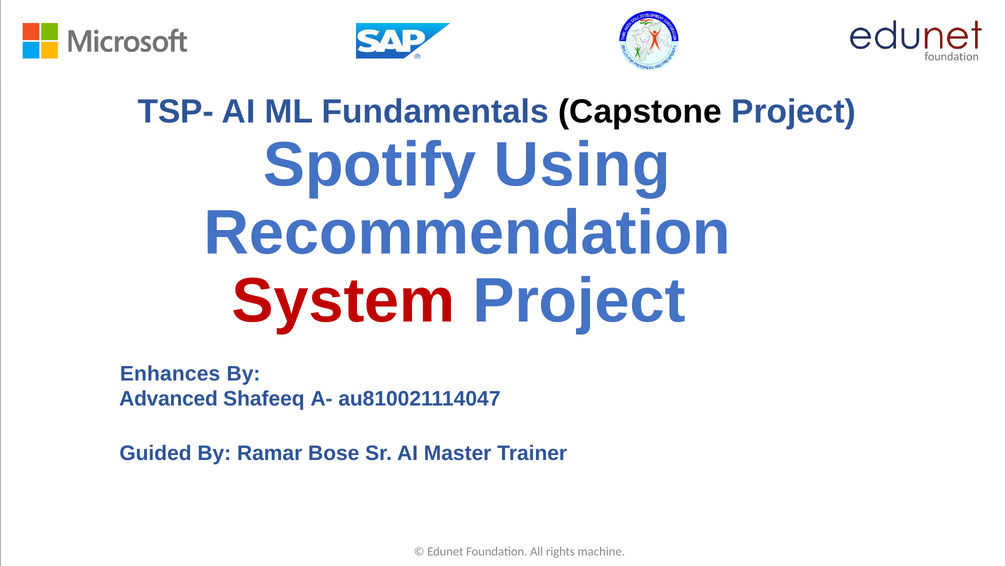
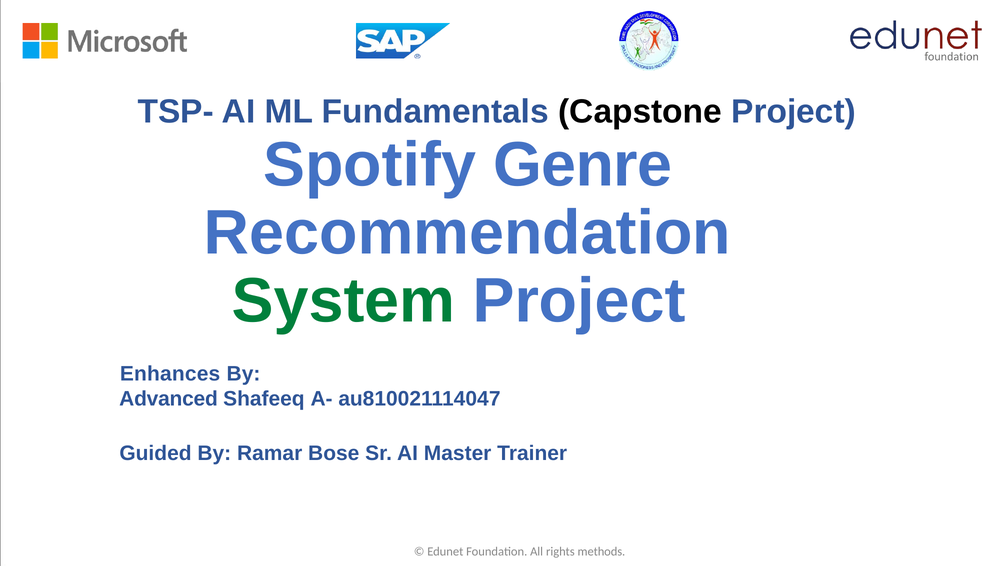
Using: Using -> Genre
System colour: red -> green
machine: machine -> methods
